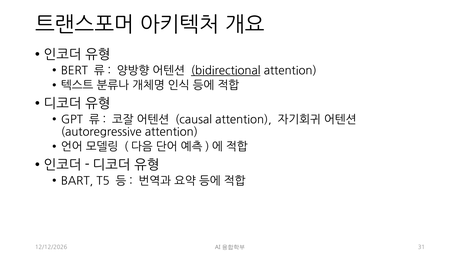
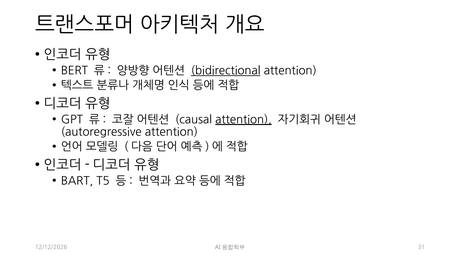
attention at (243, 119) underline: none -> present
